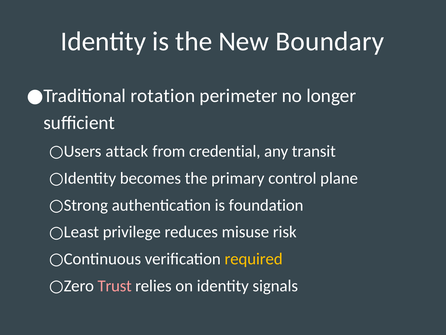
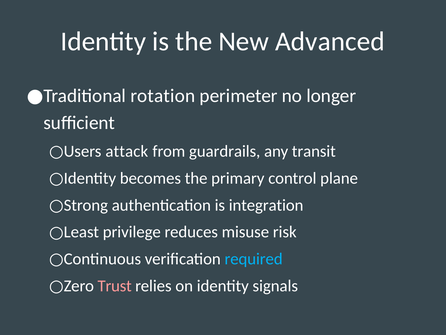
Boundary: Boundary -> Advanced
credential: credential -> guardrails
foundation: foundation -> integration
required colour: yellow -> light blue
